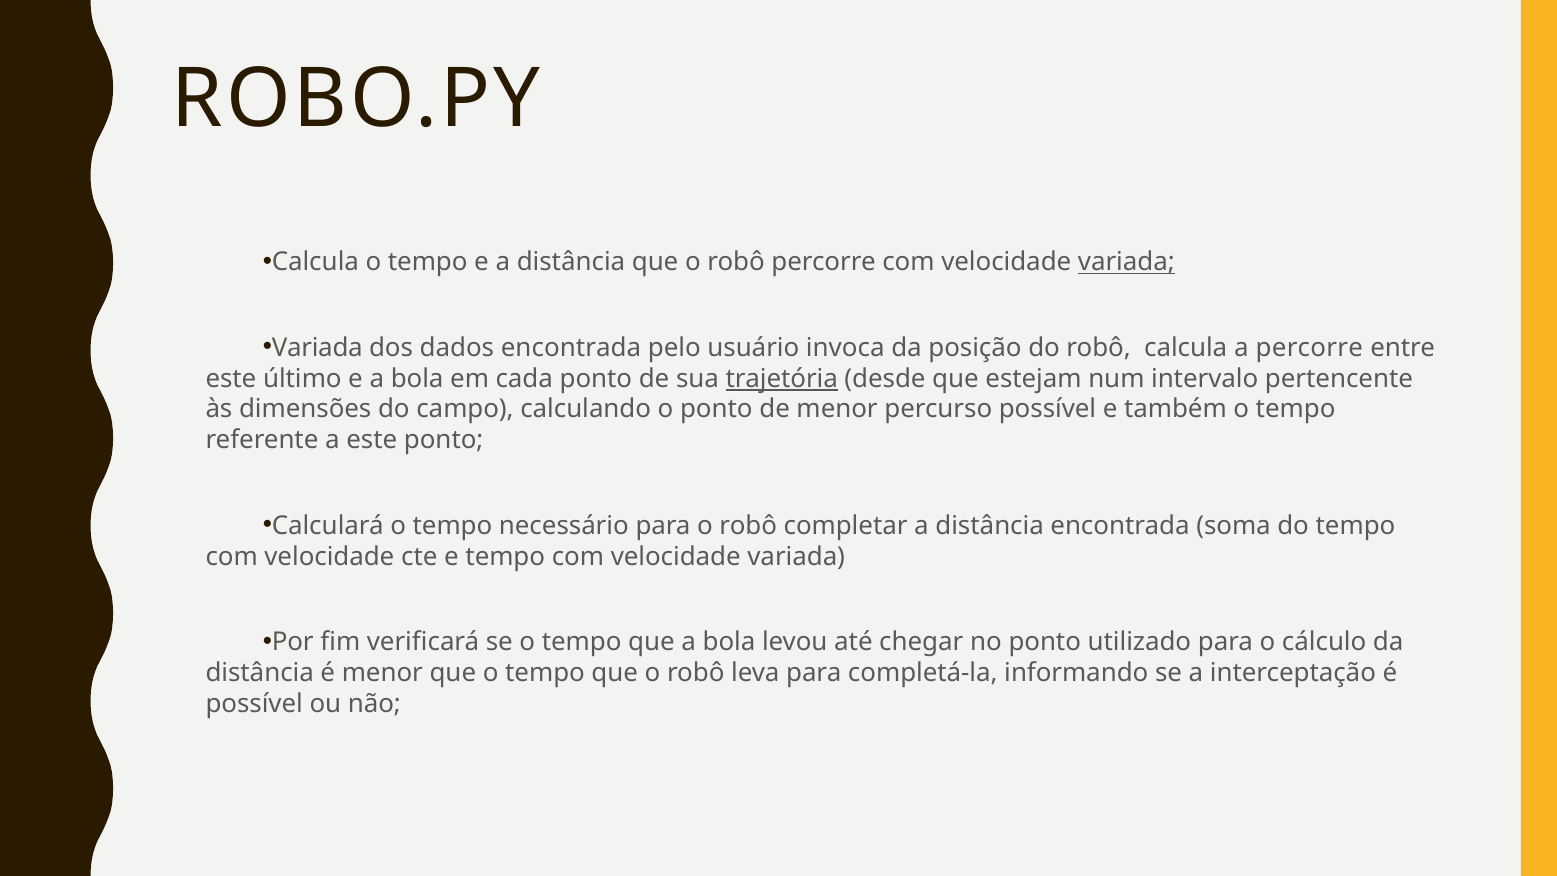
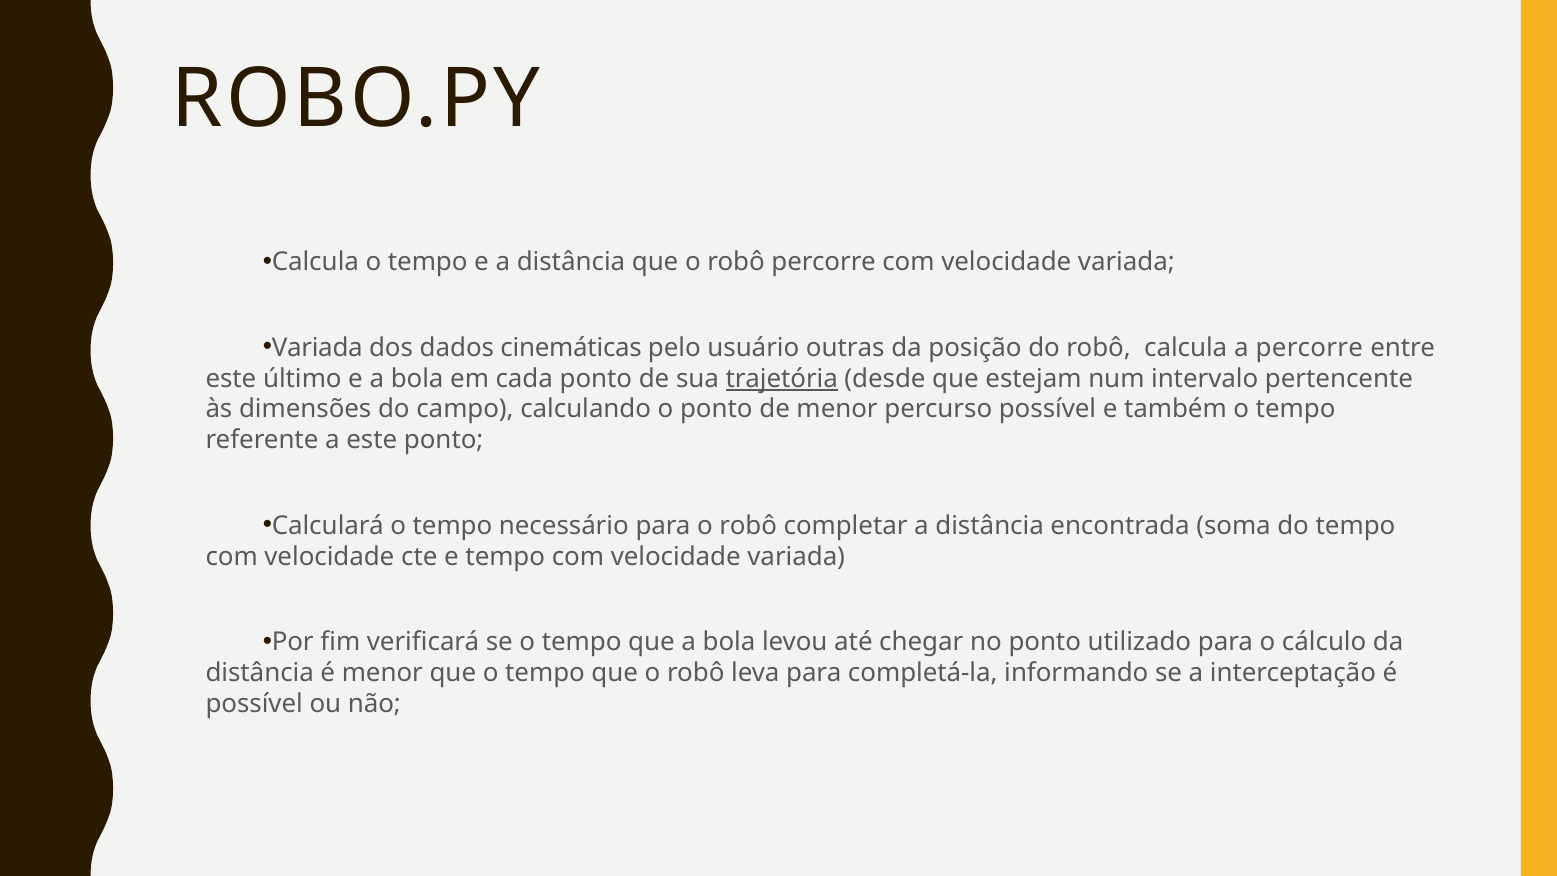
variada at (1126, 262) underline: present -> none
dados encontrada: encontrada -> cinemáticas
invoca: invoca -> outras
